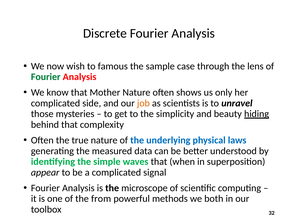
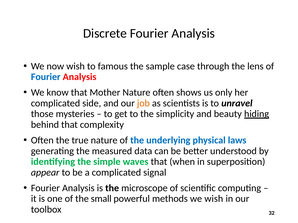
Fourier at (46, 77) colour: green -> blue
from: from -> small
we both: both -> wish
